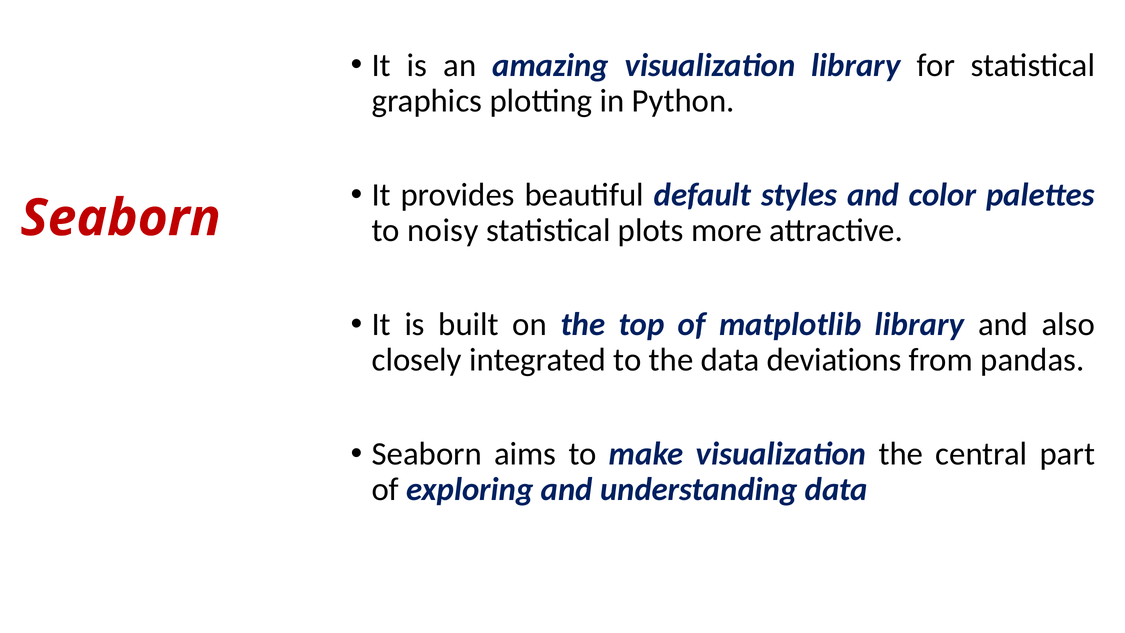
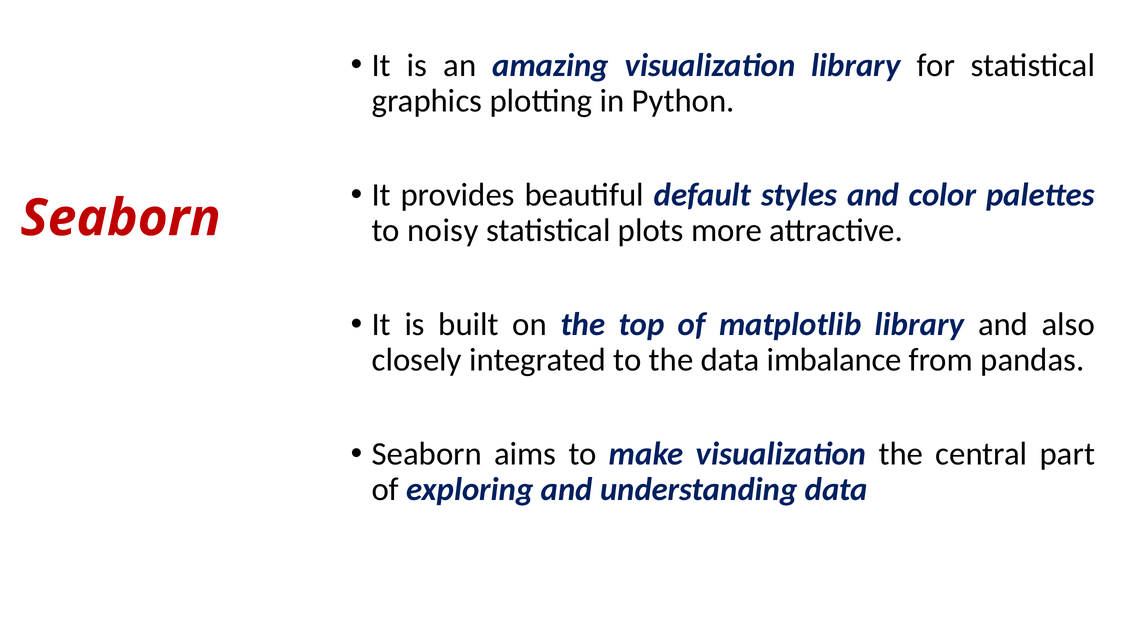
deviations: deviations -> imbalance
